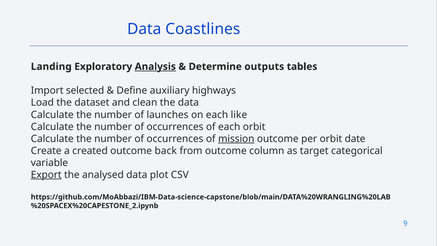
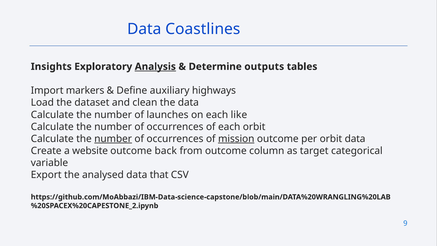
Landing: Landing -> Insights
selected: selected -> markers
number at (113, 139) underline: none -> present
orbit date: date -> data
created: created -> website
Export underline: present -> none
plot: plot -> that
